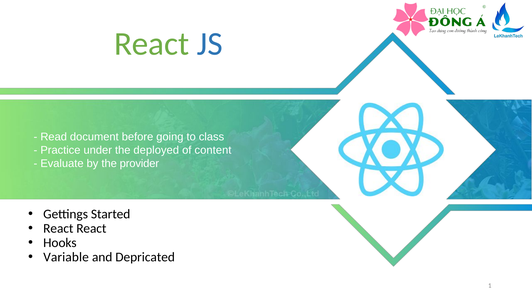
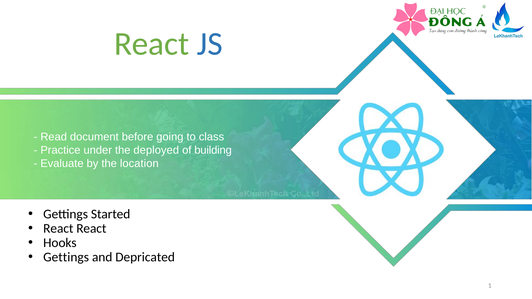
content: content -> building
provider: provider -> location
Variable at (66, 257): Variable -> Gettings
